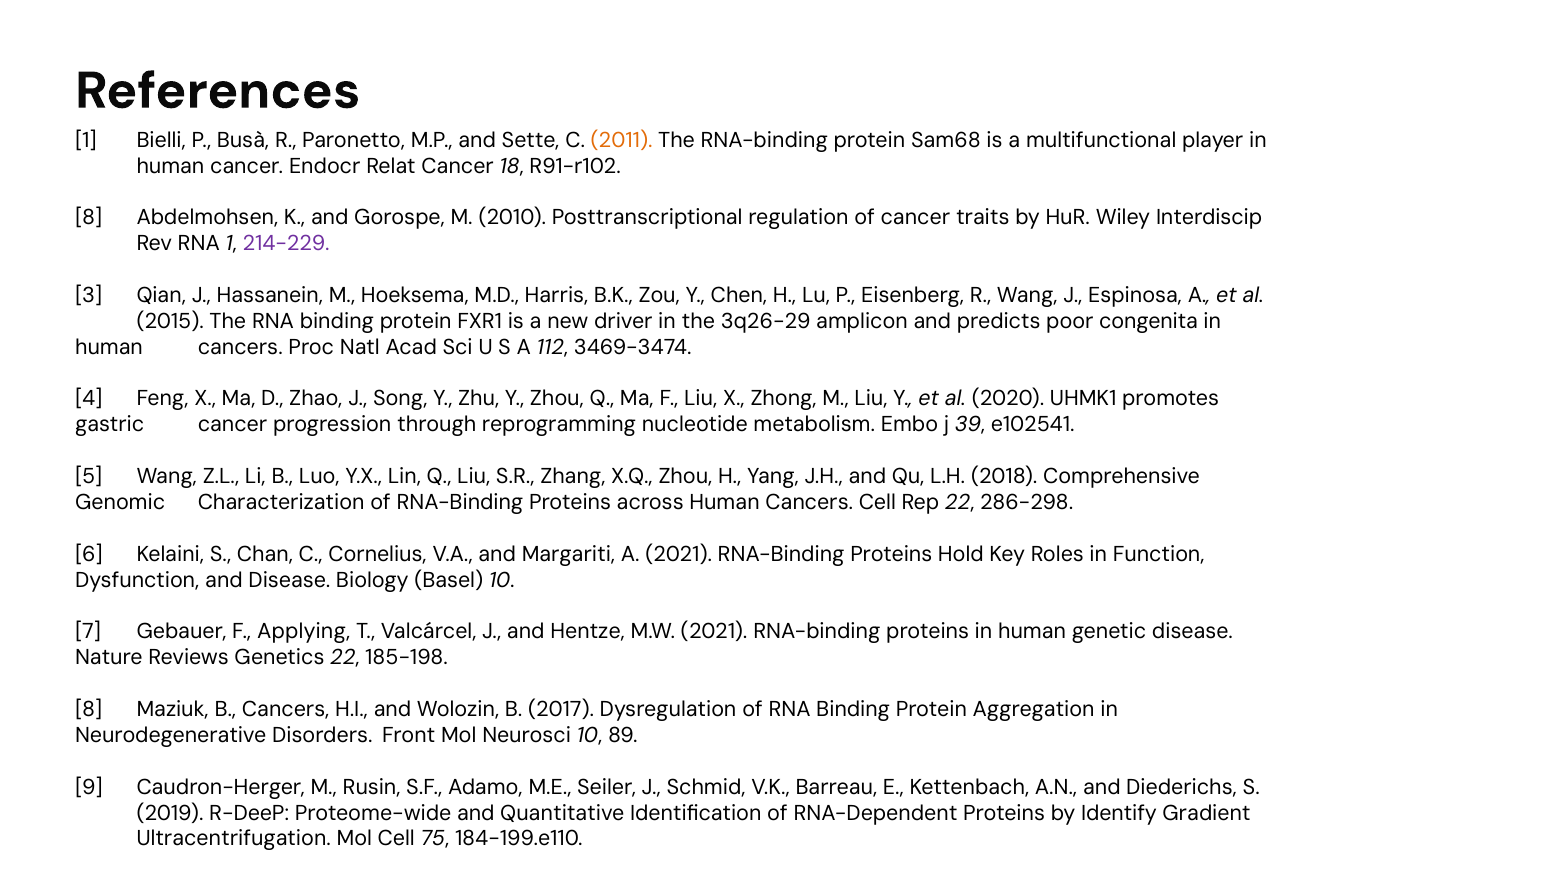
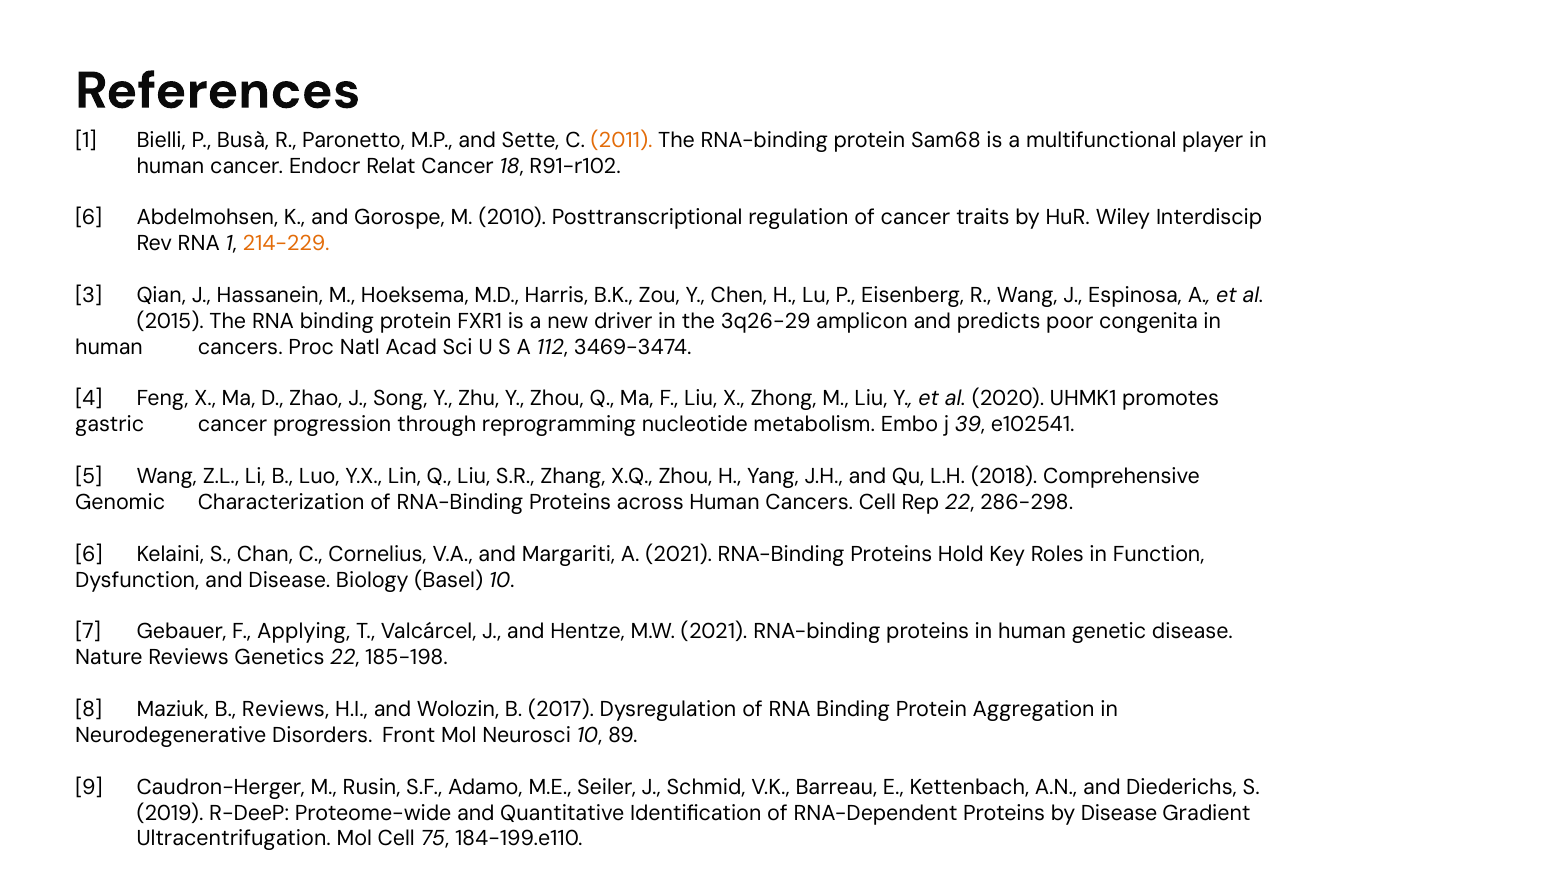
8 at (89, 218): 8 -> 6
214-229 colour: purple -> orange
B Cancers: Cancers -> Reviews
by Identify: Identify -> Disease
